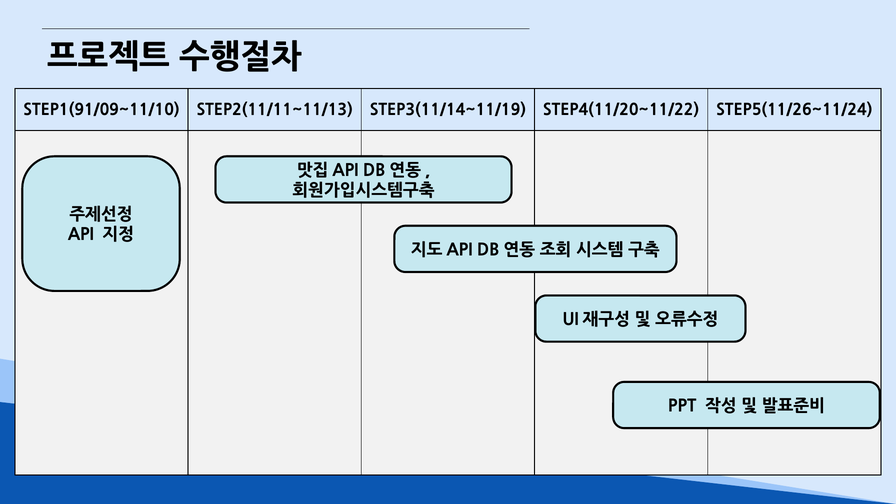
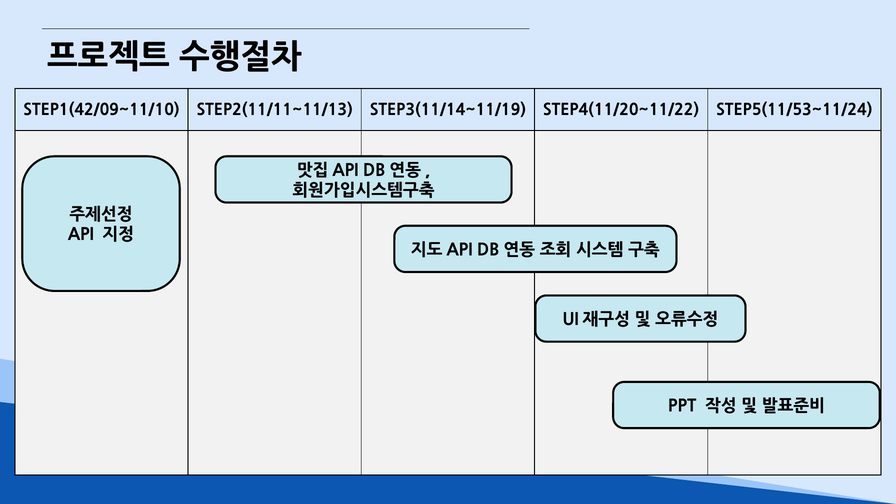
STEP1(91/09~11/10: STEP1(91/09~11/10 -> STEP1(42/09~11/10
STEP5(11/26~11/24: STEP5(11/26~11/24 -> STEP5(11/53~11/24
